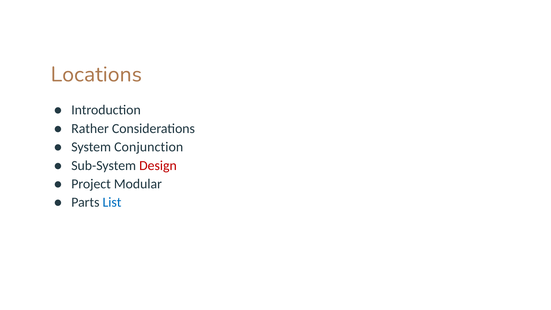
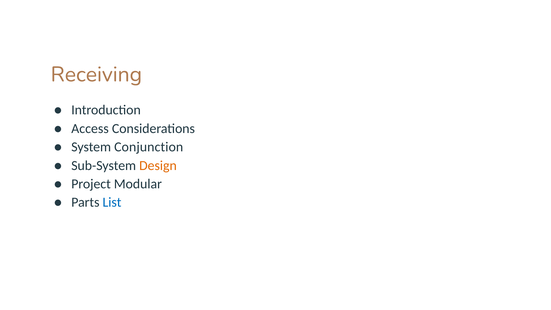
Locations: Locations -> Receiving
Rather: Rather -> Access
Design colour: red -> orange
